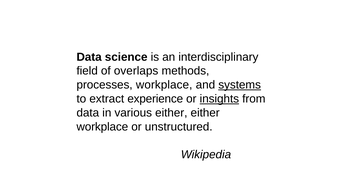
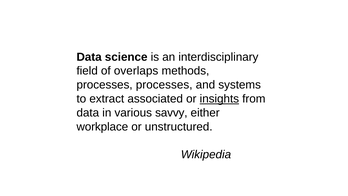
processes workplace: workplace -> processes
systems underline: present -> none
experience: experience -> associated
various either: either -> savvy
